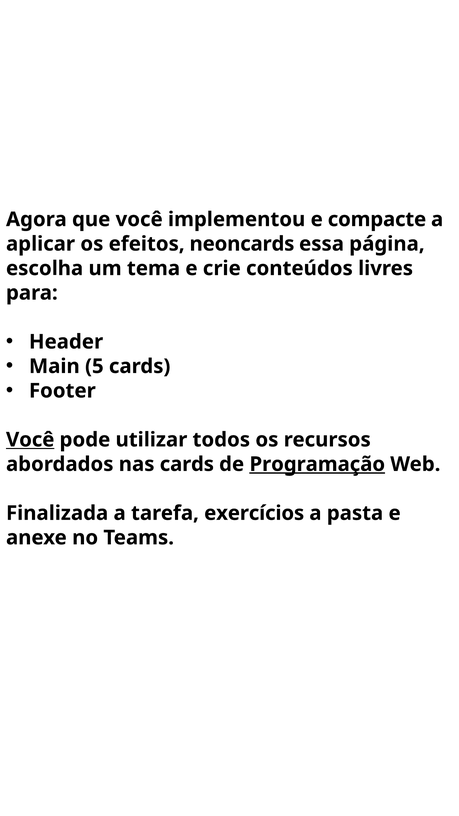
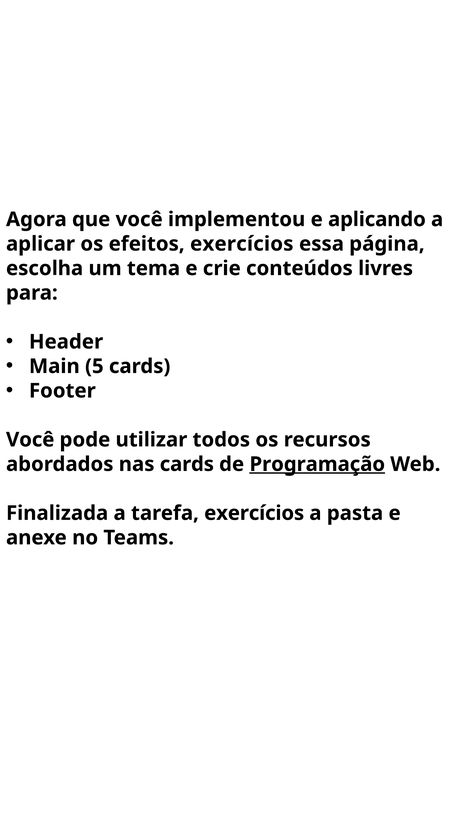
compacte: compacte -> aplicando
efeitos neoncards: neoncards -> exercícios
Você at (30, 440) underline: present -> none
